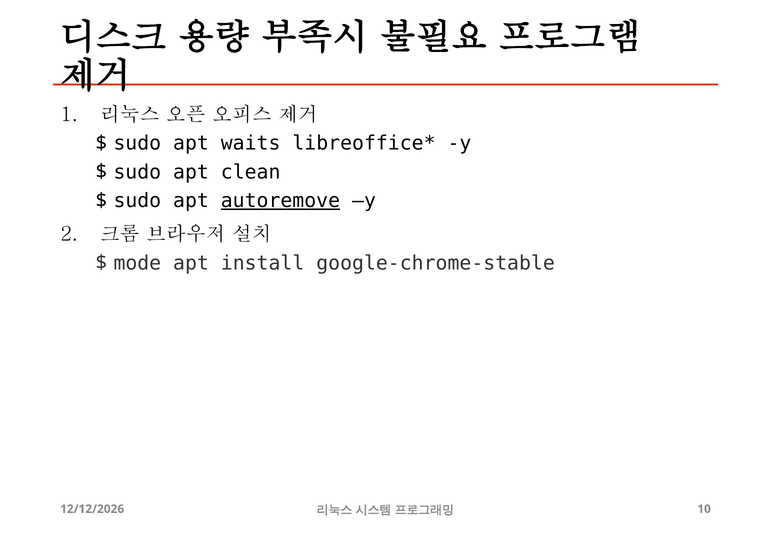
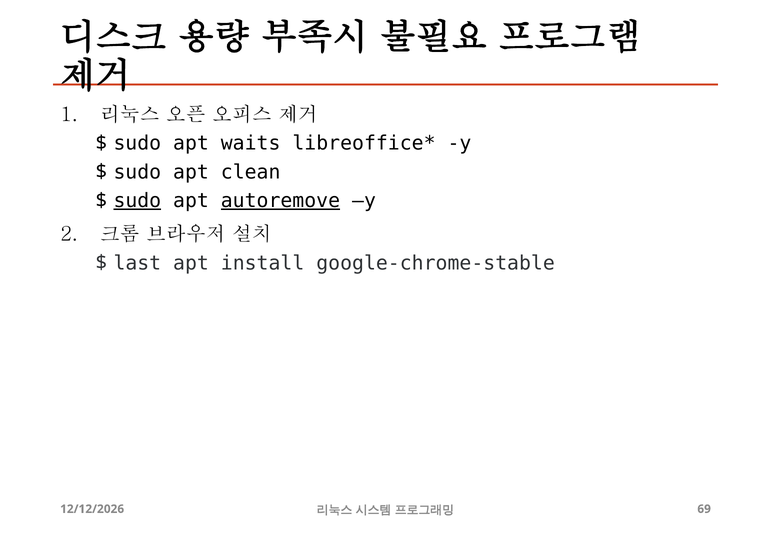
sudo at (137, 201) underline: none -> present
mode: mode -> last
10: 10 -> 69
